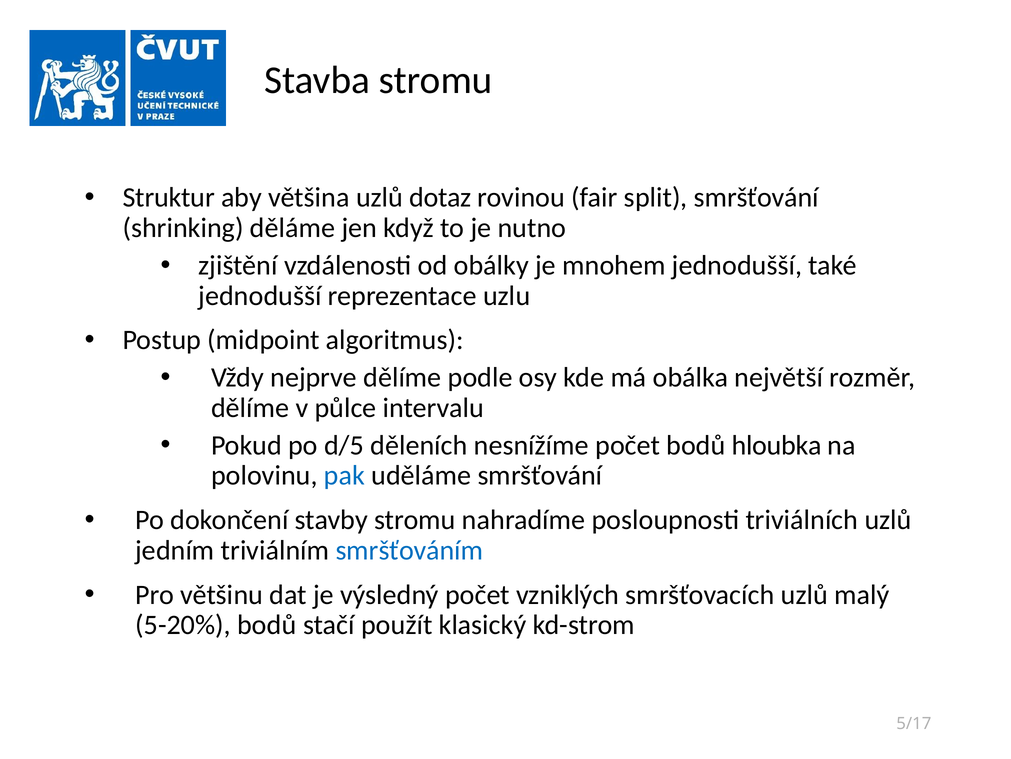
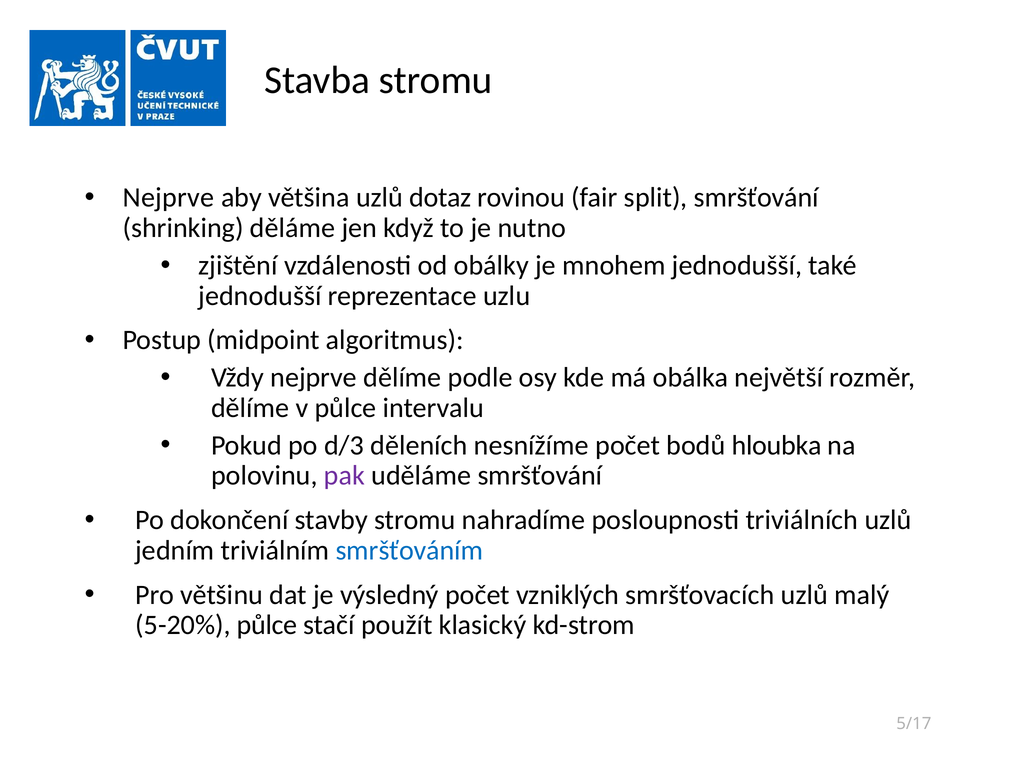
Struktur at (169, 197): Struktur -> Nejprve
d/5: d/5 -> d/3
pak colour: blue -> purple
5-20% bodů: bodů -> půlce
